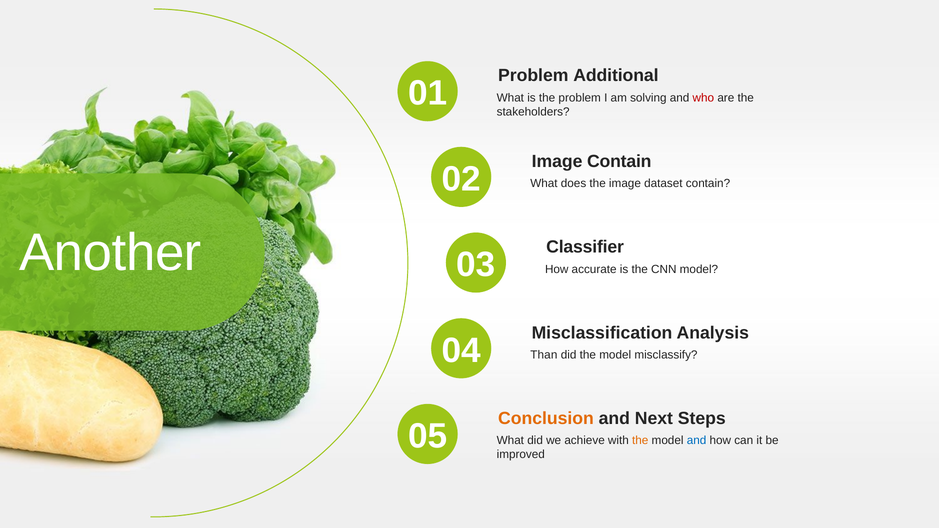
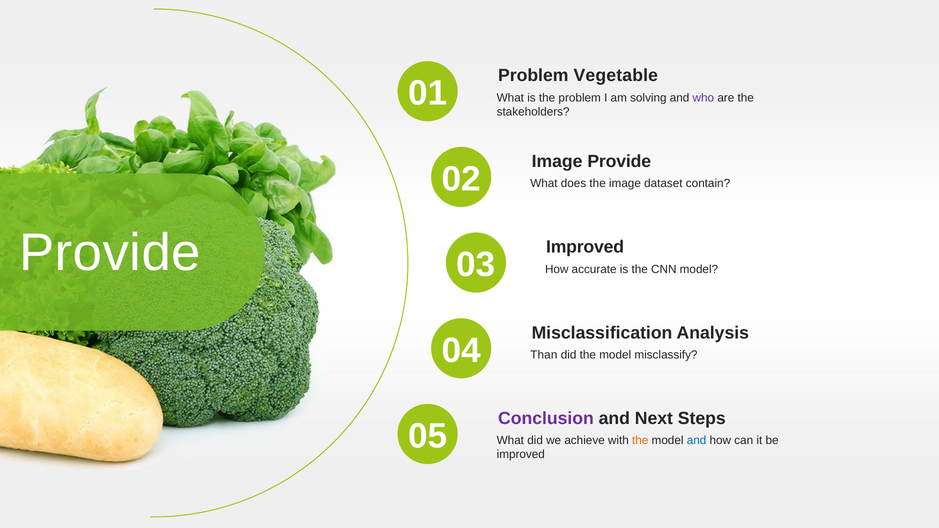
Additional: Additional -> Vegetable
who colour: red -> purple
Image Contain: Contain -> Provide
Another at (110, 253): Another -> Provide
Classifier at (585, 247): Classifier -> Improved
Conclusion colour: orange -> purple
